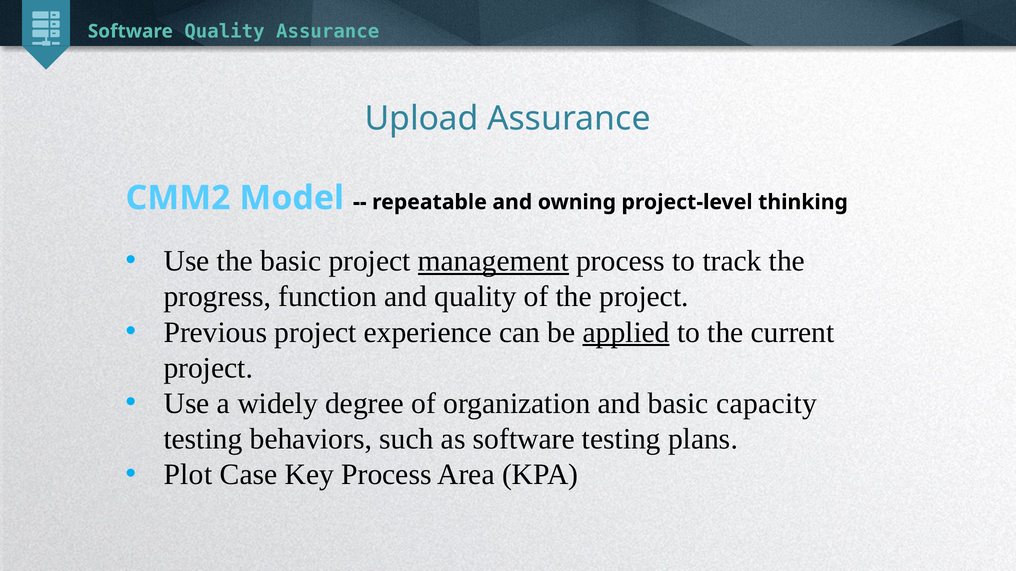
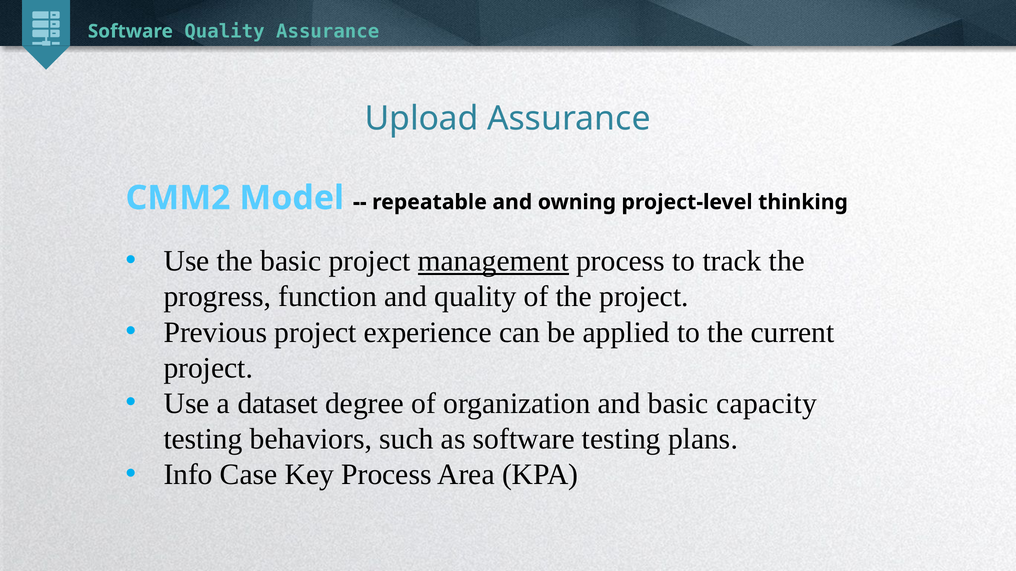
applied underline: present -> none
widely: widely -> dataset
Plot: Plot -> Info
